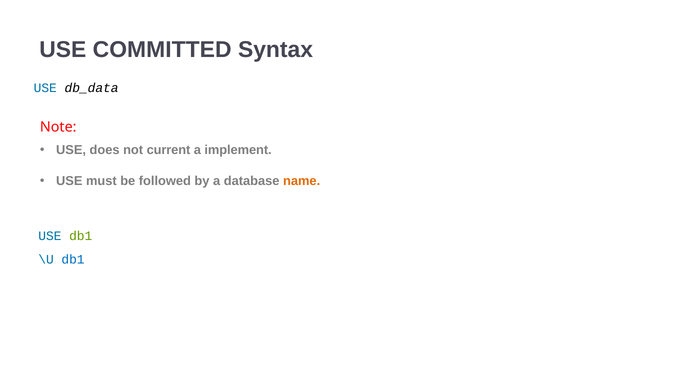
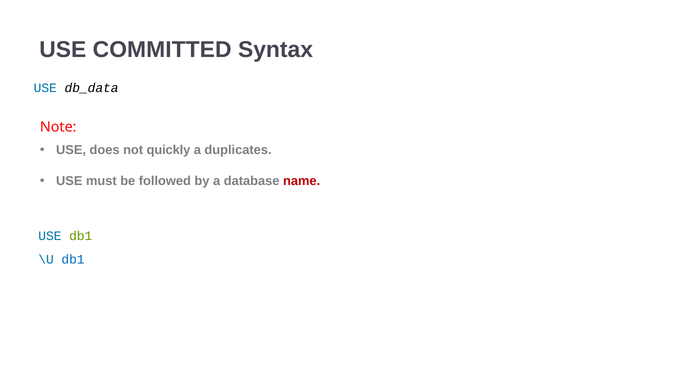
current: current -> quickly
implement: implement -> duplicates
name colour: orange -> red
